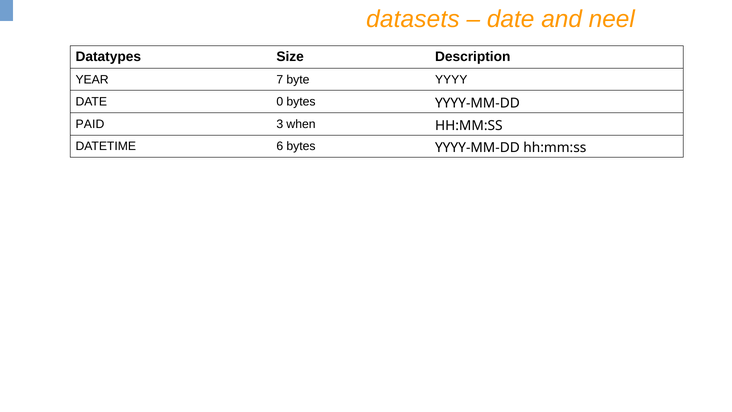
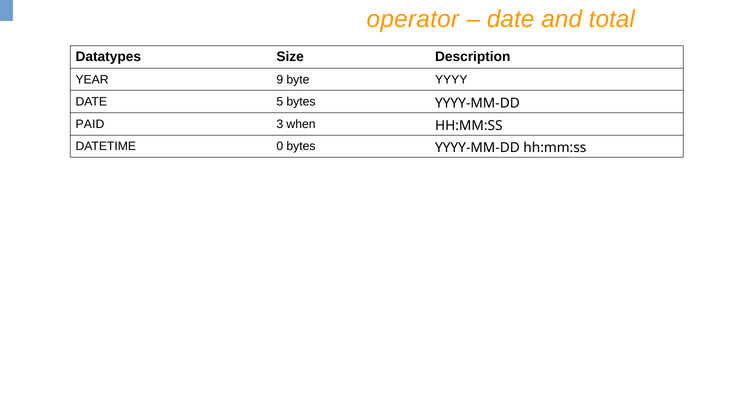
datasets: datasets -> operator
neel: neel -> total
7: 7 -> 9
0: 0 -> 5
6: 6 -> 0
